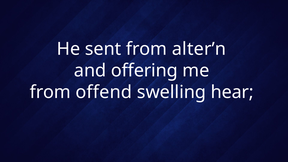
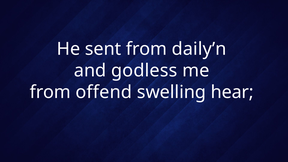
alter’n: alter’n -> daily’n
offering: offering -> godless
